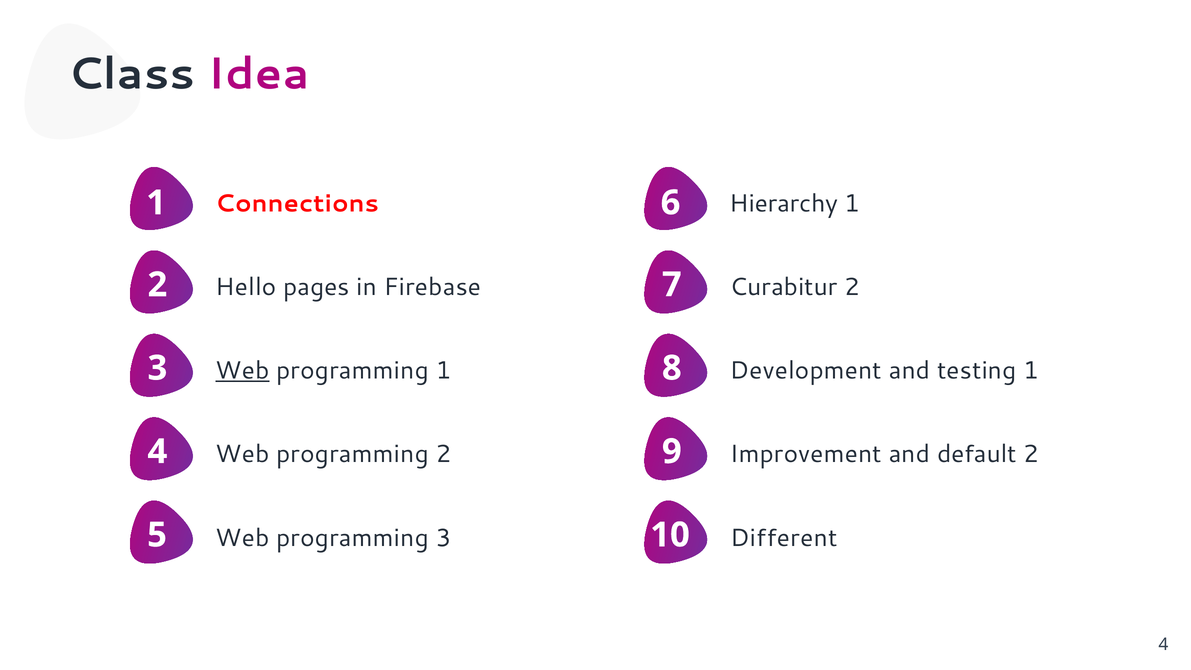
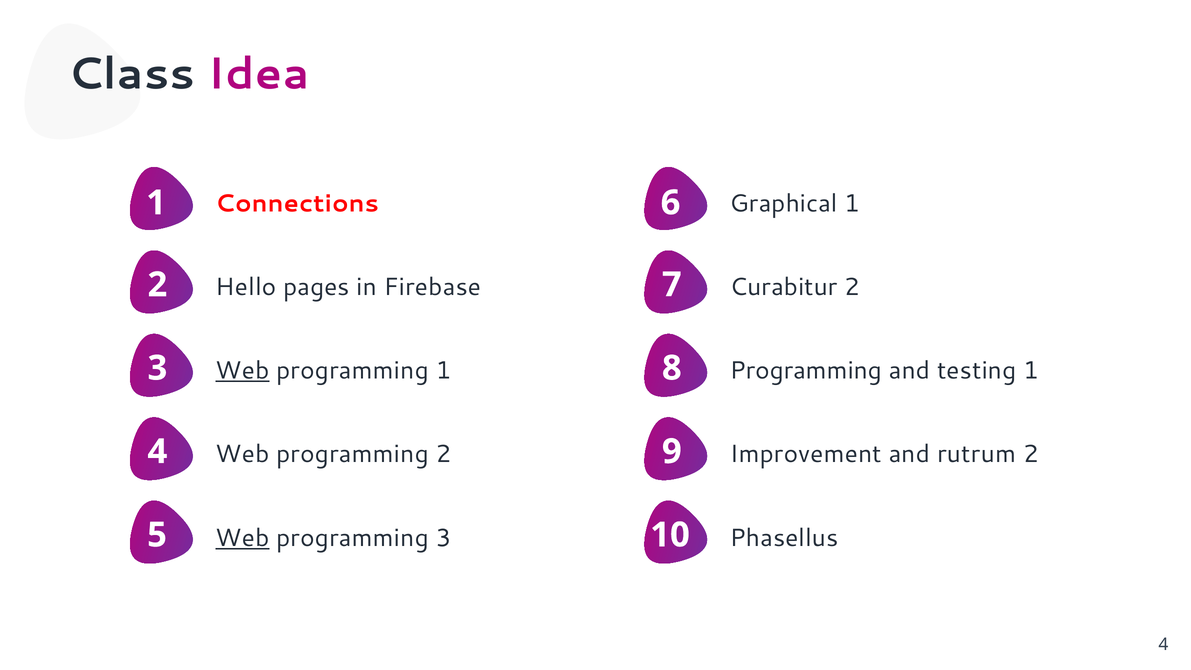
Hierarchy: Hierarchy -> Graphical
Development at (806, 371): Development -> Programming
default: default -> rutrum
Web at (242, 538) underline: none -> present
Different: Different -> Phasellus
